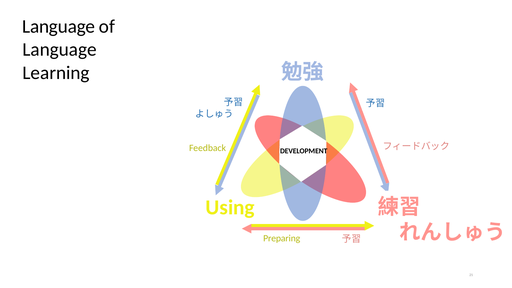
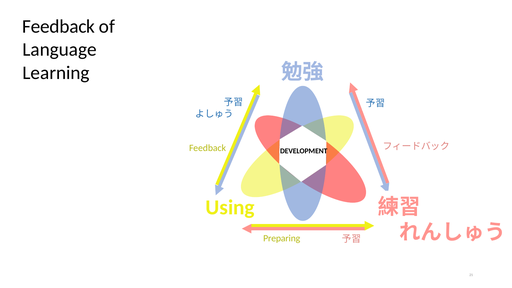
Language at (59, 27): Language -> Feedback
